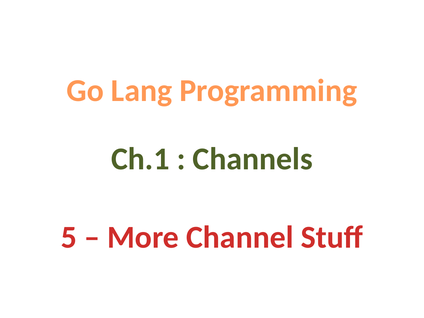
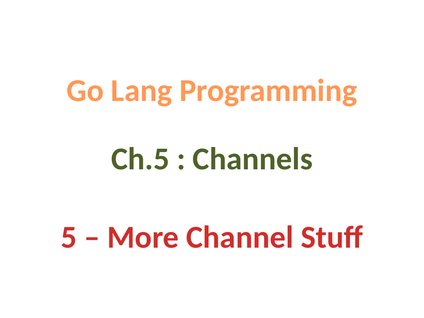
Ch.1: Ch.1 -> Ch.5
